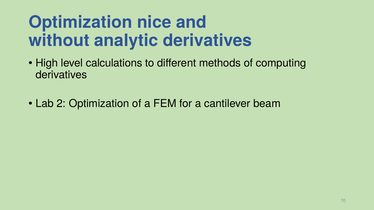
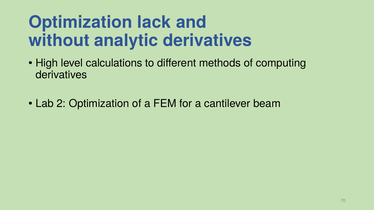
nice: nice -> lack
